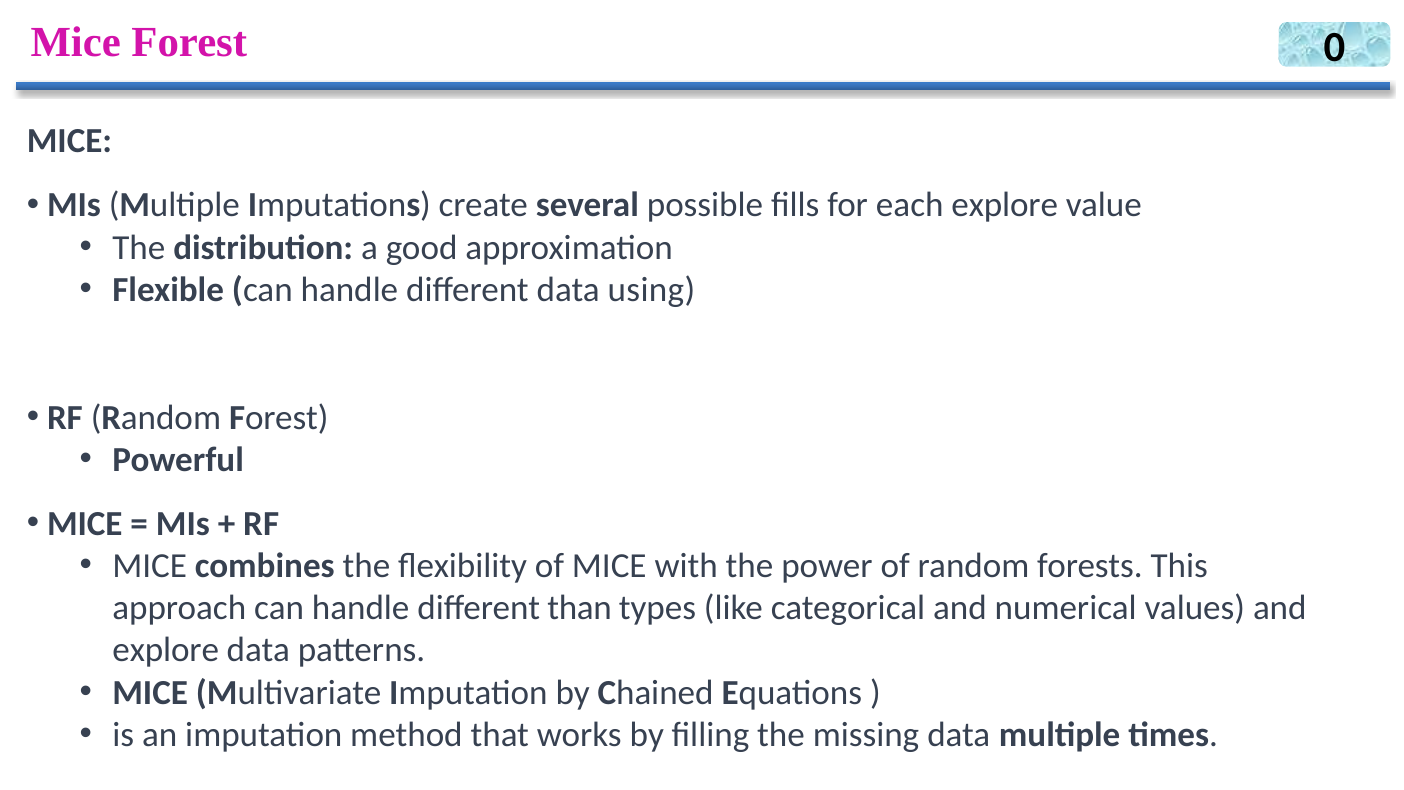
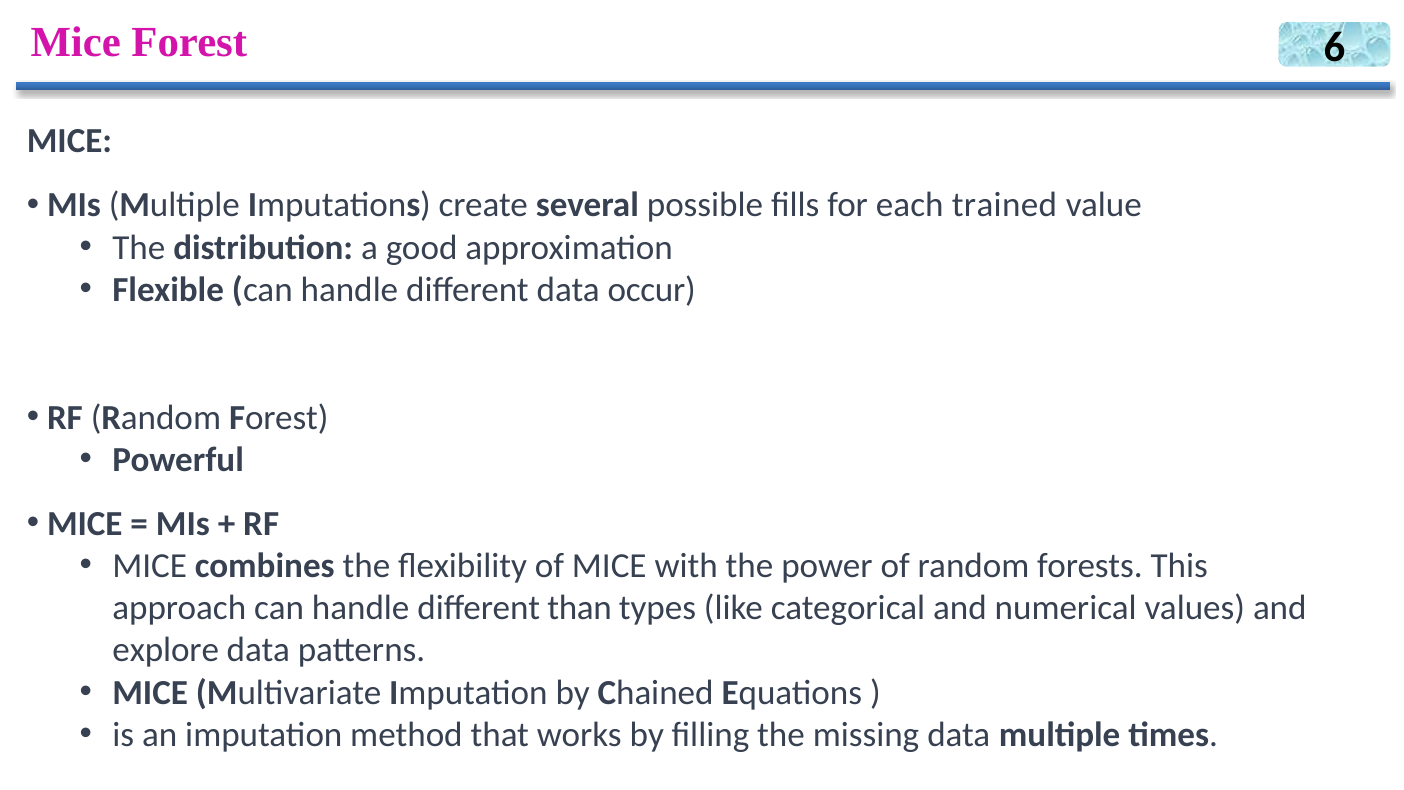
0: 0 -> 6
each explore: explore -> trained
using: using -> occur
